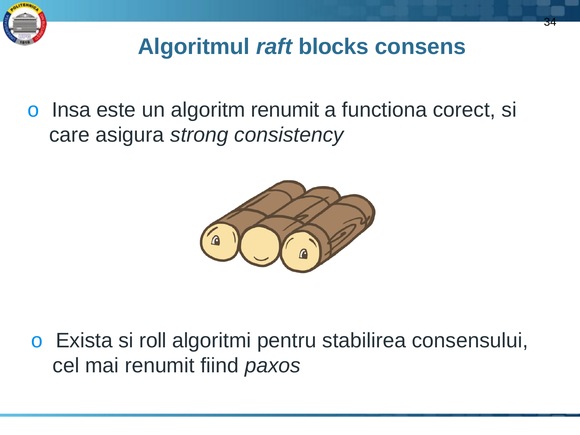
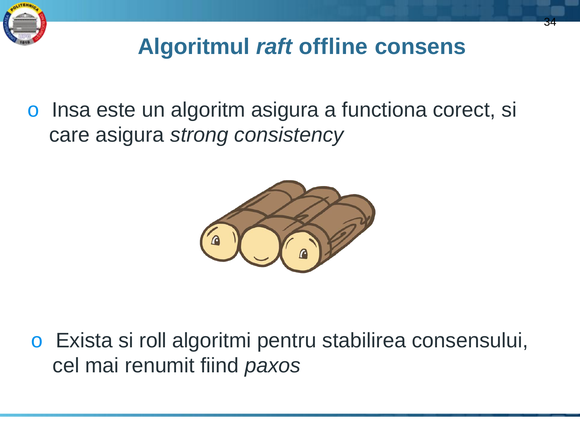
blocks: blocks -> offline
algoritm renumit: renumit -> asigura
